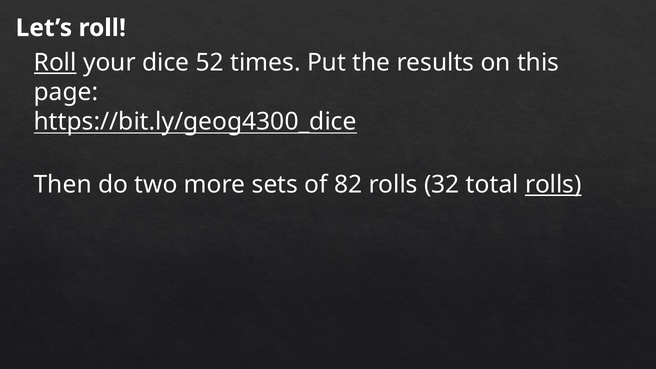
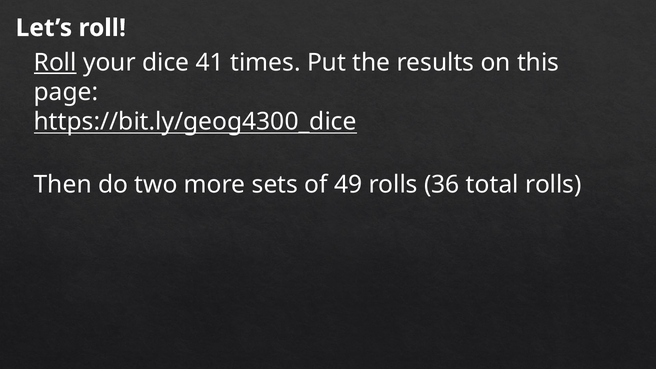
52: 52 -> 41
82: 82 -> 49
32: 32 -> 36
rolls at (553, 185) underline: present -> none
